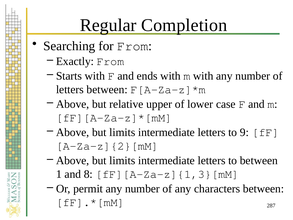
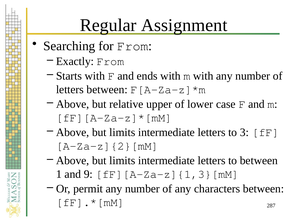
Completion: Completion -> Assignment
9: 9 -> 3
8: 8 -> 9
